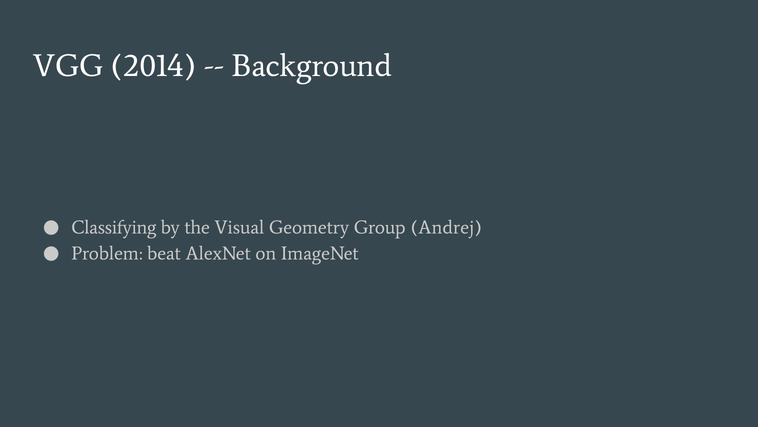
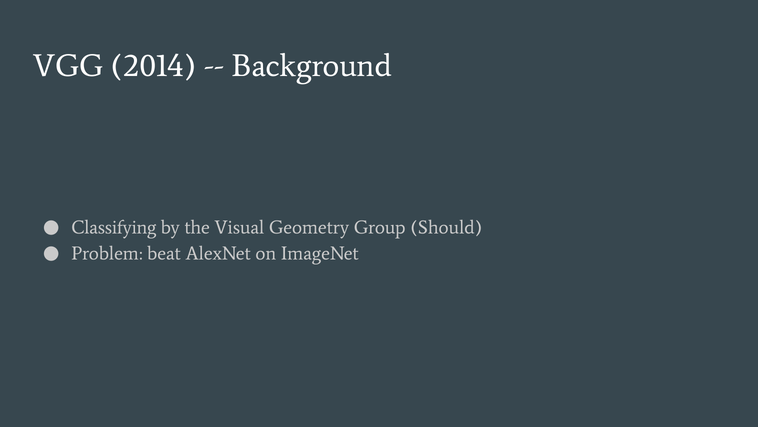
Andrej: Andrej -> Should
